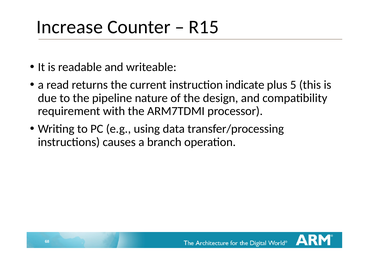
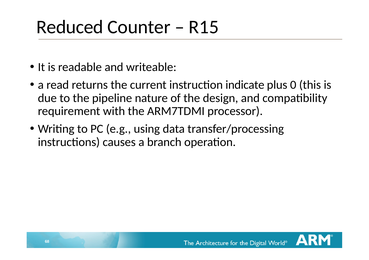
Increase: Increase -> Reduced
5: 5 -> 0
